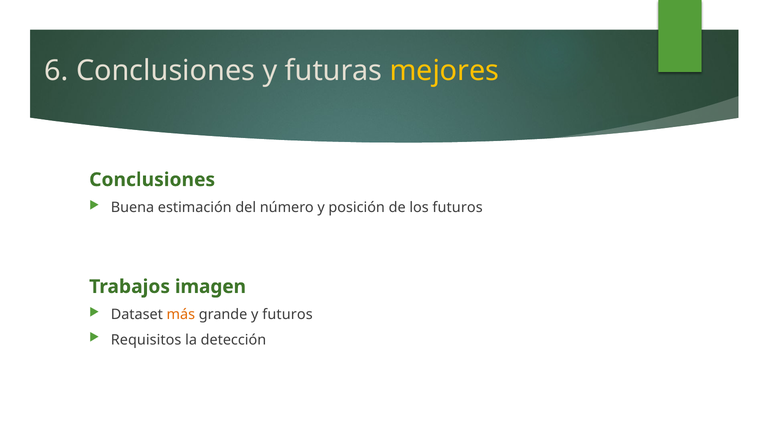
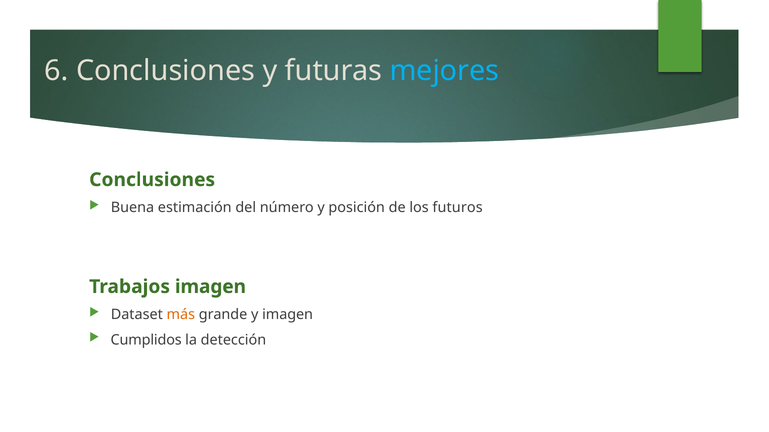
mejores colour: yellow -> light blue
y futuros: futuros -> imagen
Requisitos: Requisitos -> Cumplidos
